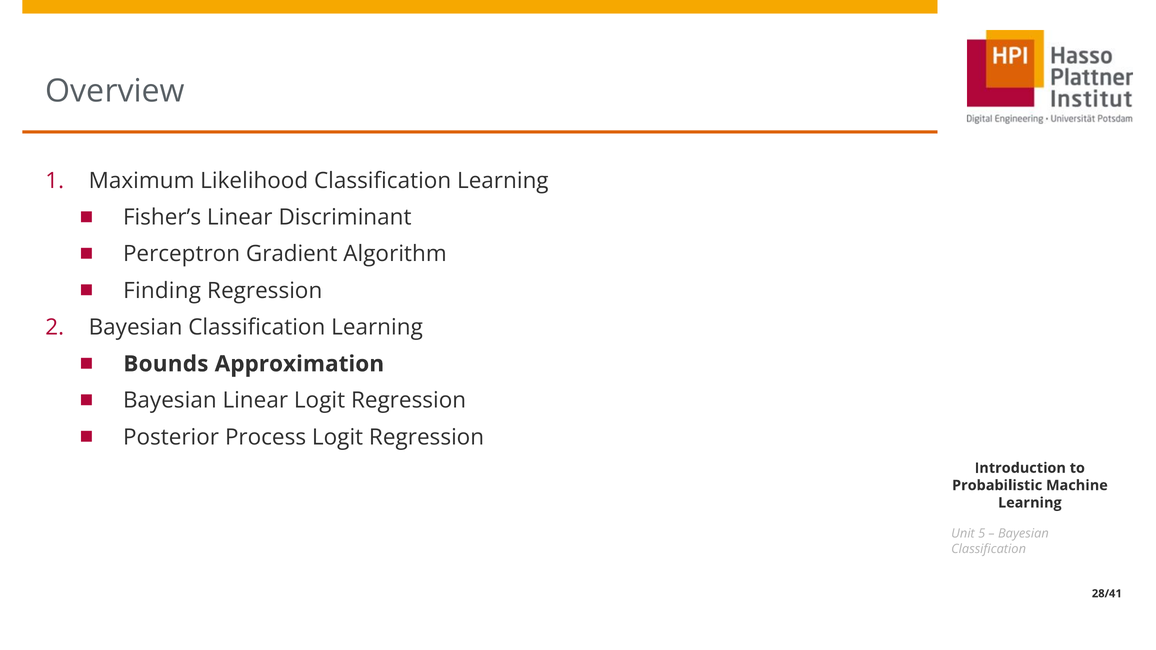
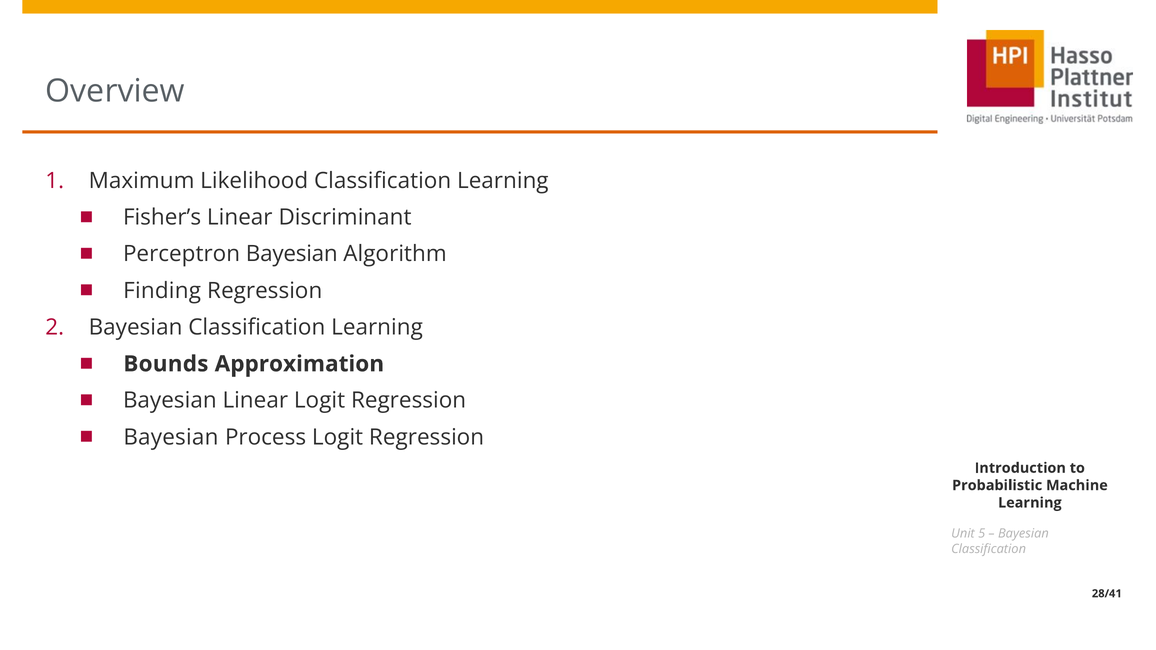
Perceptron Gradient: Gradient -> Bayesian
Posterior at (171, 437): Posterior -> Bayesian
